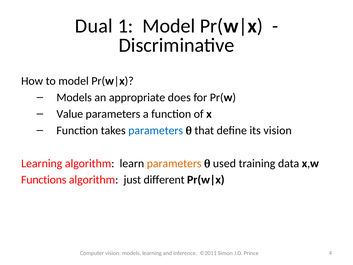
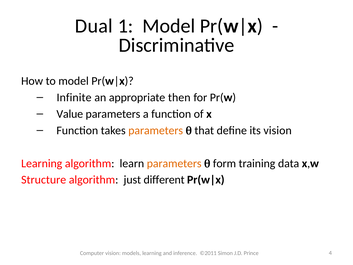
Models at (74, 97): Models -> Infinite
does: does -> then
parameters at (156, 130) colour: blue -> orange
used: used -> form
Functions: Functions -> Structure
